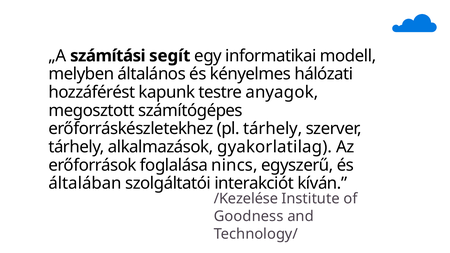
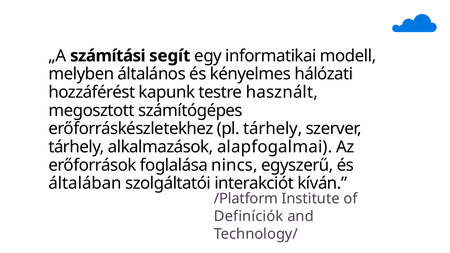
anyagok: anyagok -> használt
gyakorlatilag: gyakorlatilag -> alapfogalmai
/Kezelése: /Kezelése -> /Platform
Goodness: Goodness -> Definíciók
